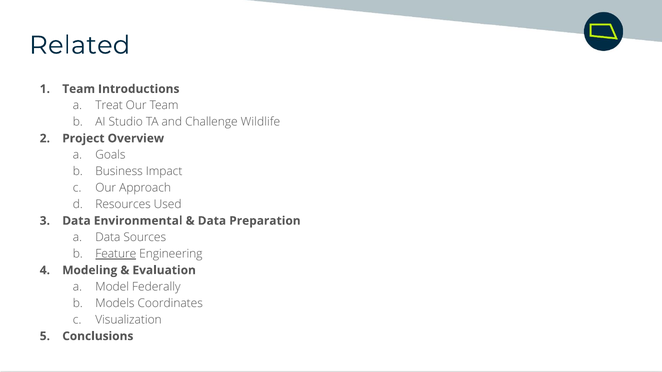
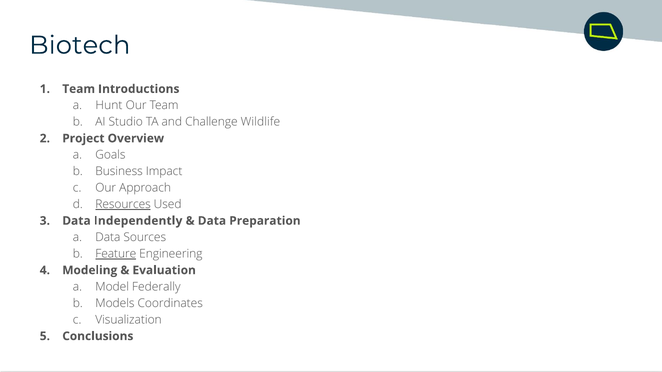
Related: Related -> Biotech
Treat: Treat -> Hunt
Resources underline: none -> present
Environmental: Environmental -> Independently
